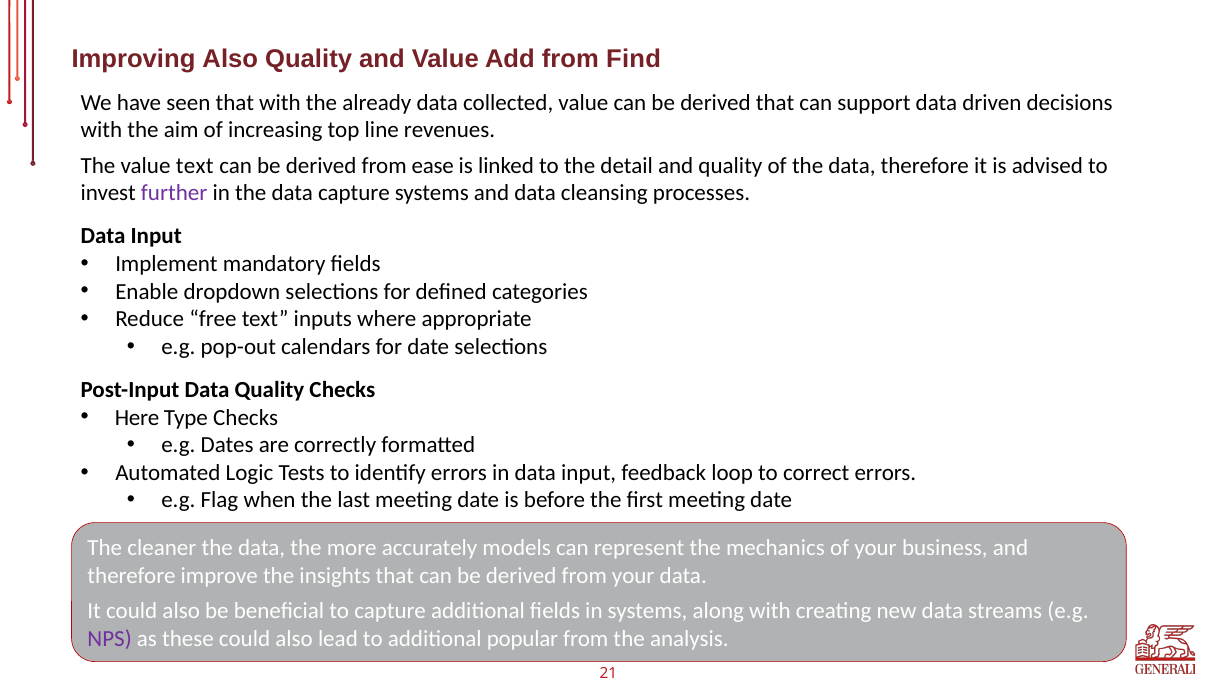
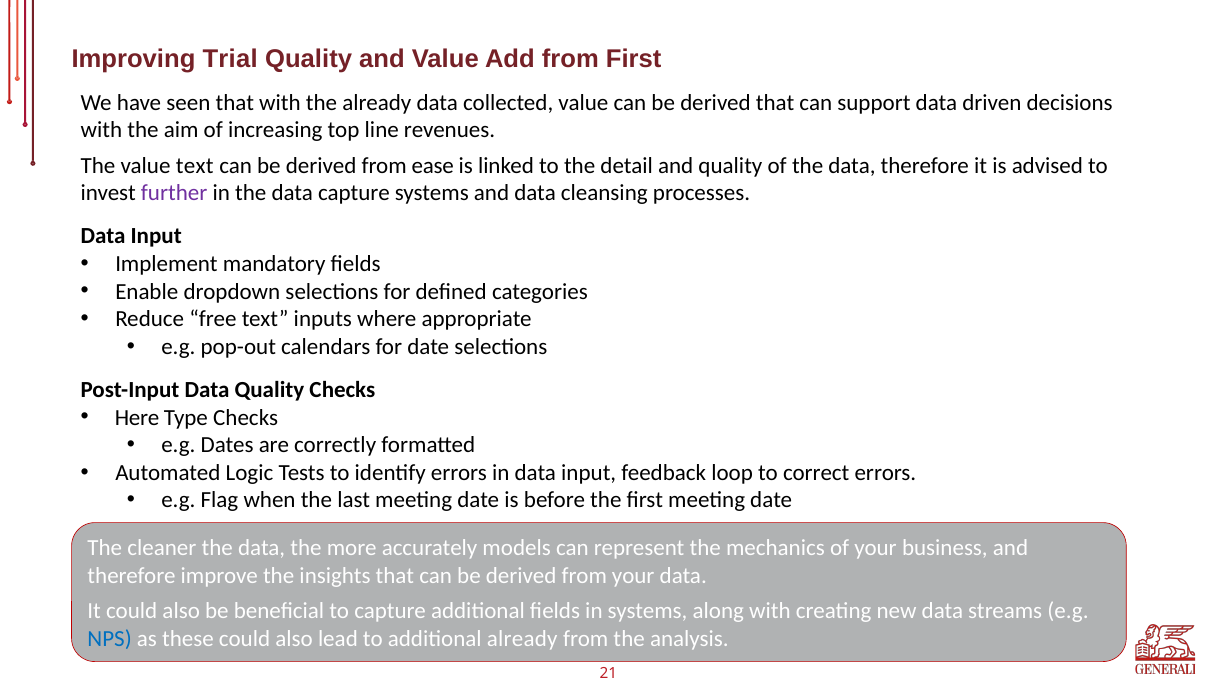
Improving Also: Also -> Trial
from Find: Find -> First
NPS colour: purple -> blue
additional popular: popular -> already
